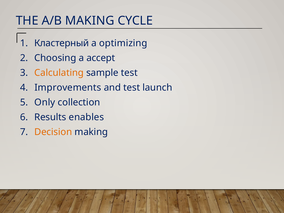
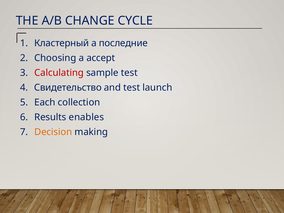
A/B MAKING: MAKING -> CHANGE
optimizing: optimizing -> последние
Calculating colour: orange -> red
Improvements: Improvements -> Свидетельство
Only: Only -> Each
